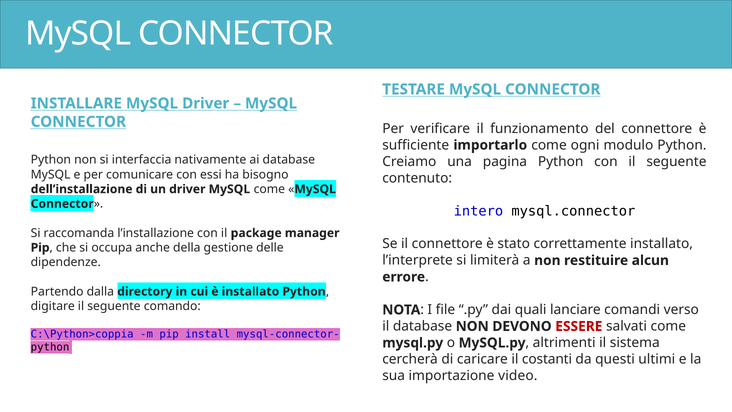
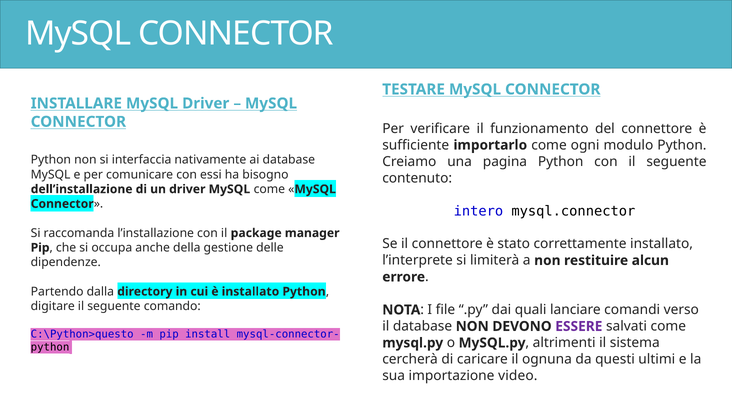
ESSERE colour: red -> purple
C:\Python>coppia: C:\Python>coppia -> C:\Python>questo
costanti: costanti -> ognuna
